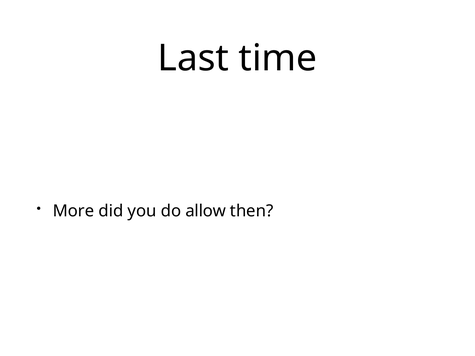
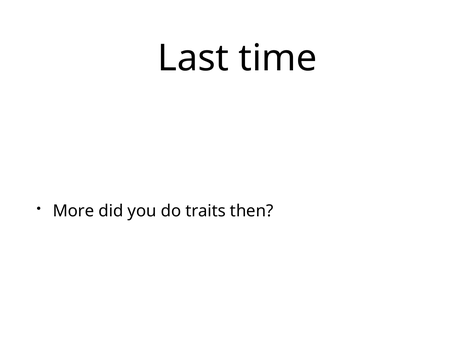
allow: allow -> traits
